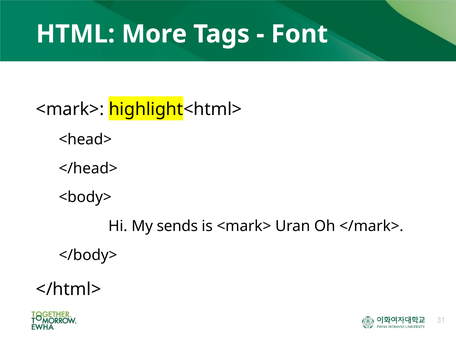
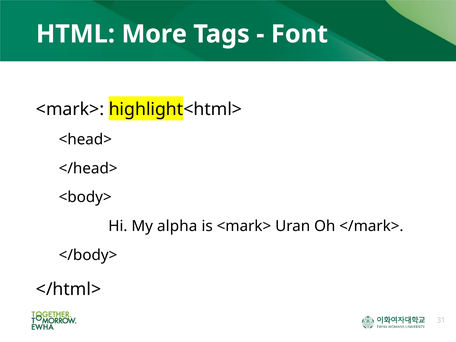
sends: sends -> alpha
